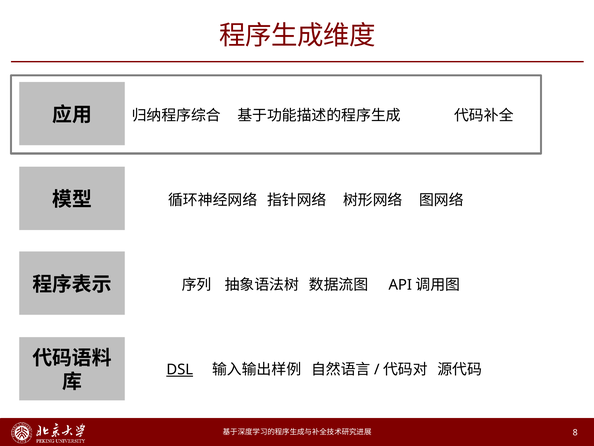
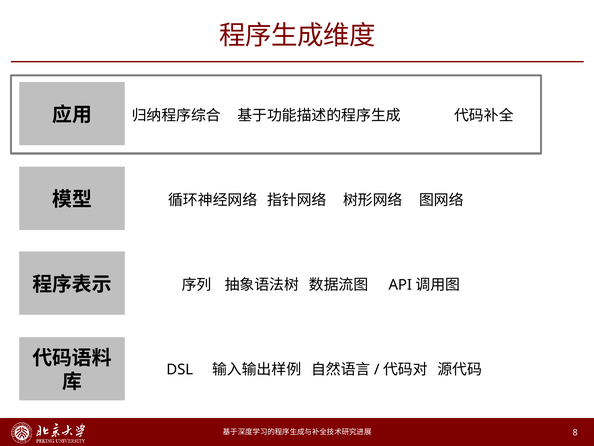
DSL underline: present -> none
